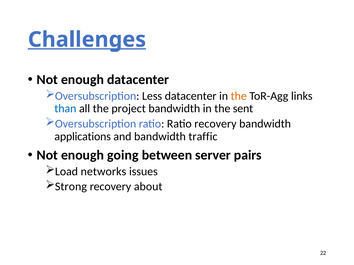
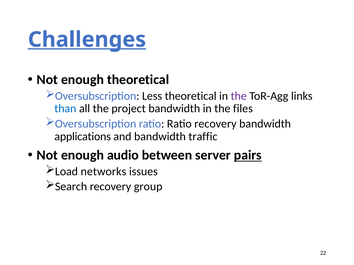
enough datacenter: datacenter -> theoretical
Less datacenter: datacenter -> theoretical
the at (239, 96) colour: orange -> purple
sent: sent -> files
going: going -> audio
pairs underline: none -> present
Strong: Strong -> Search
about: about -> group
